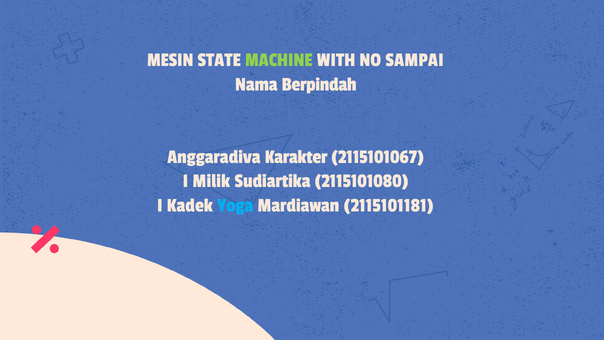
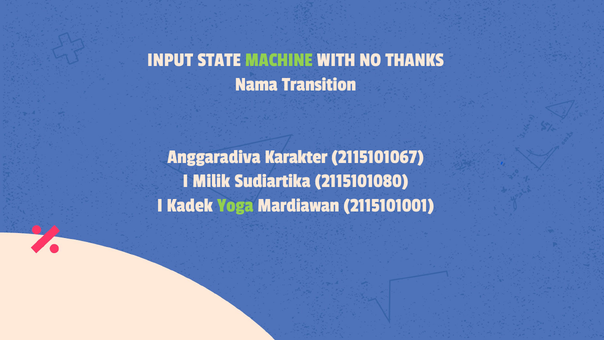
MESIN: MESIN -> INPUT
SAMPAI: SAMPAI -> THANKS
Berpindah: Berpindah -> Transition
Yoga colour: light blue -> light green
2115101181: 2115101181 -> 2115101001
